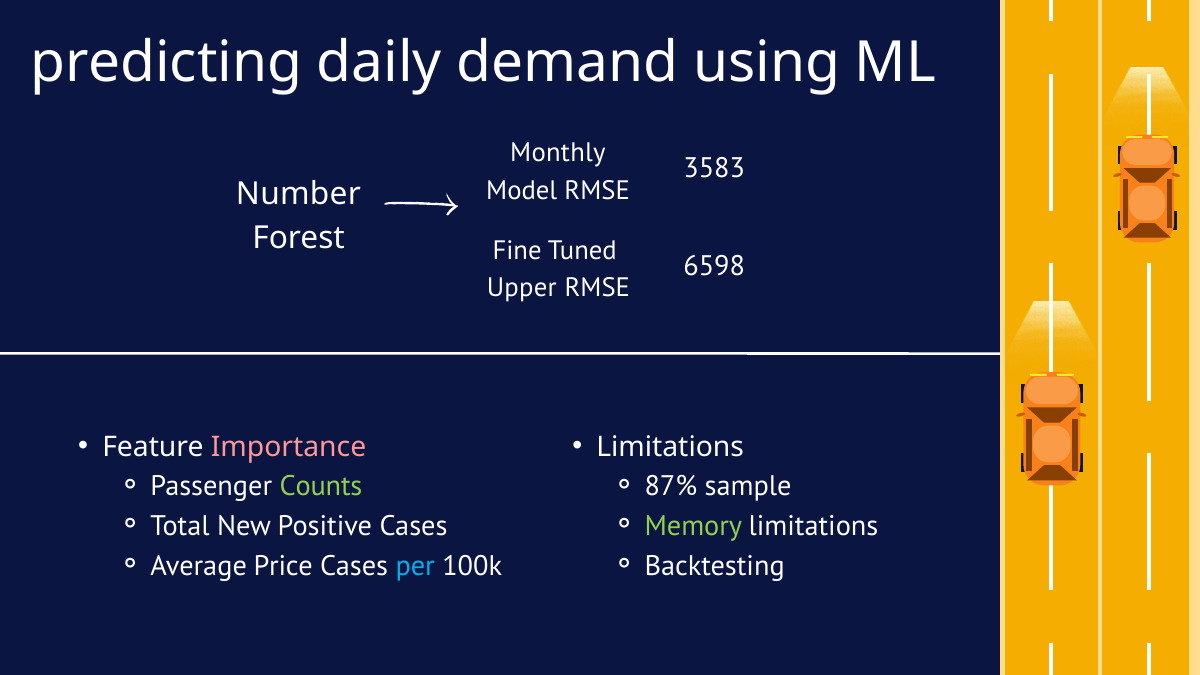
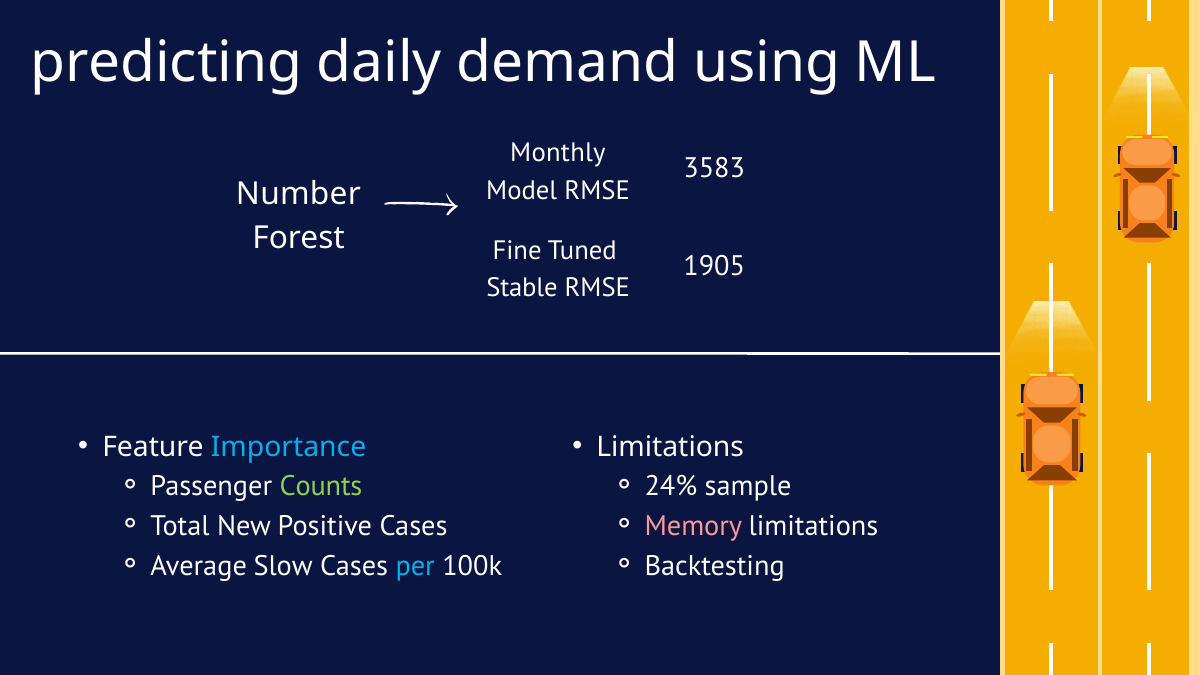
6598: 6598 -> 1905
Upper: Upper -> Stable
Importance colour: pink -> light blue
87%: 87% -> 24%
Memory colour: light green -> pink
Price: Price -> Slow
